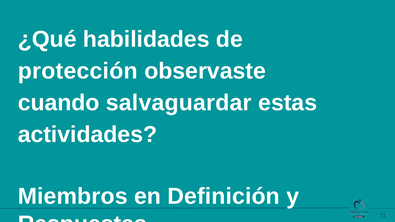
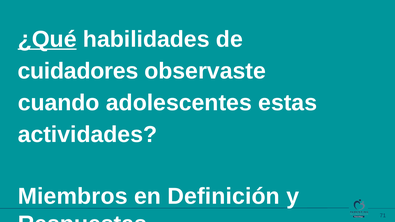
¿Qué underline: none -> present
protección: protección -> cuidadores
salvaguardar: salvaguardar -> adolescentes
